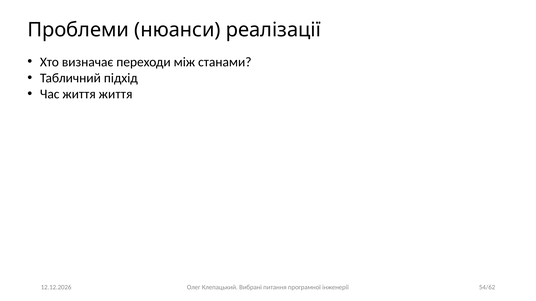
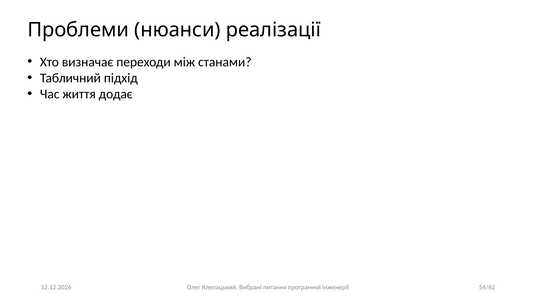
життя життя: життя -> додає
